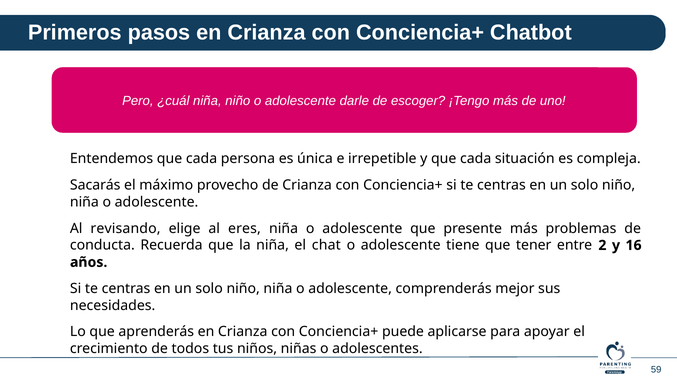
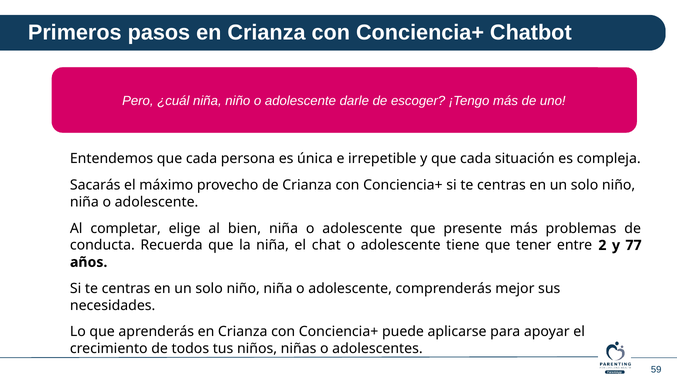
revisando: revisando -> completar
eres: eres -> bien
16: 16 -> 77
